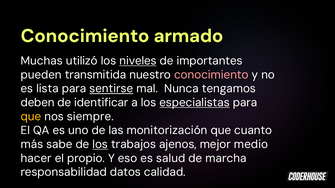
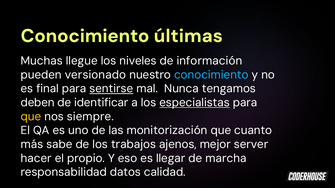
armado: armado -> últimas
utilizó: utilizó -> llegue
niveles underline: present -> none
importantes: importantes -> información
transmitida: transmitida -> versionado
conocimiento at (211, 75) colour: pink -> light blue
lista: lista -> final
los at (100, 145) underline: present -> none
medio: medio -> server
salud: salud -> llegar
